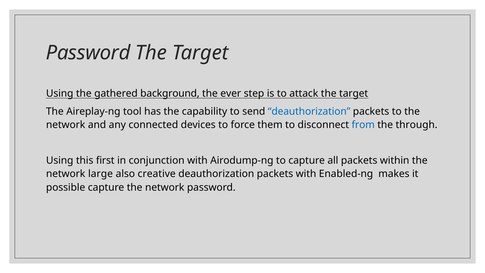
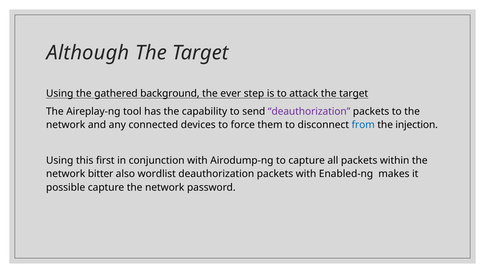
Password at (88, 53): Password -> Although
deauthorization at (309, 111) colour: blue -> purple
through: through -> injection
large: large -> bitter
creative: creative -> wordlist
